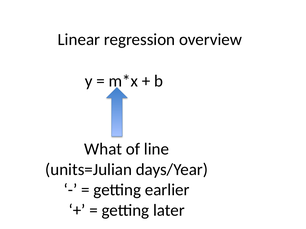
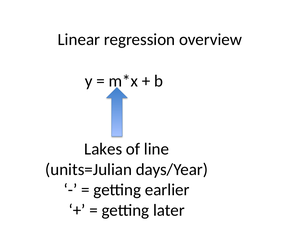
What: What -> Lakes
